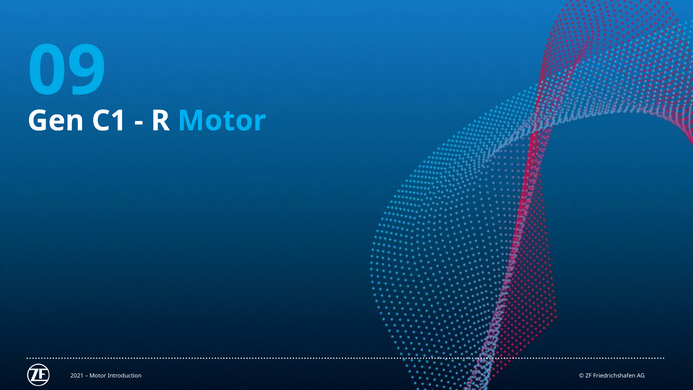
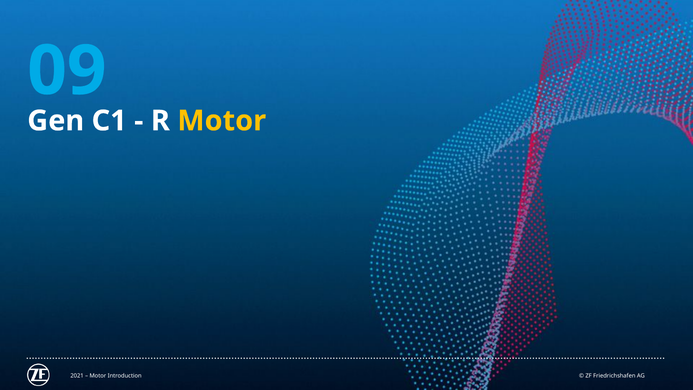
Motor at (222, 121) colour: light blue -> yellow
